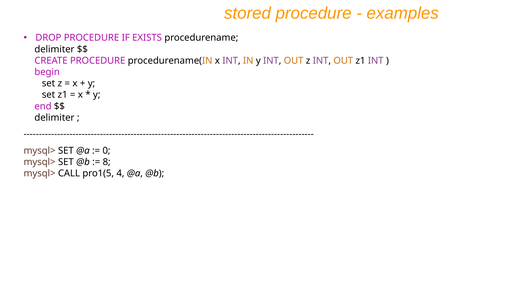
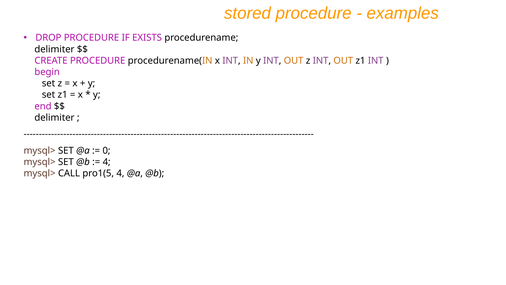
8 at (107, 162): 8 -> 4
